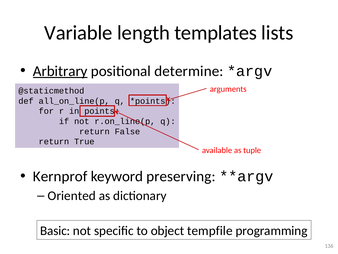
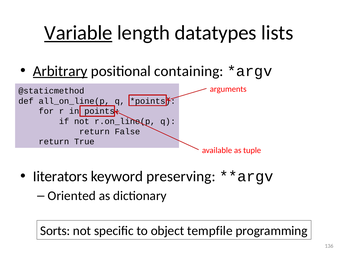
Variable underline: none -> present
templates: templates -> datatypes
determine: determine -> containing
Kernprof: Kernprof -> Iiterators
Basic: Basic -> Sorts
